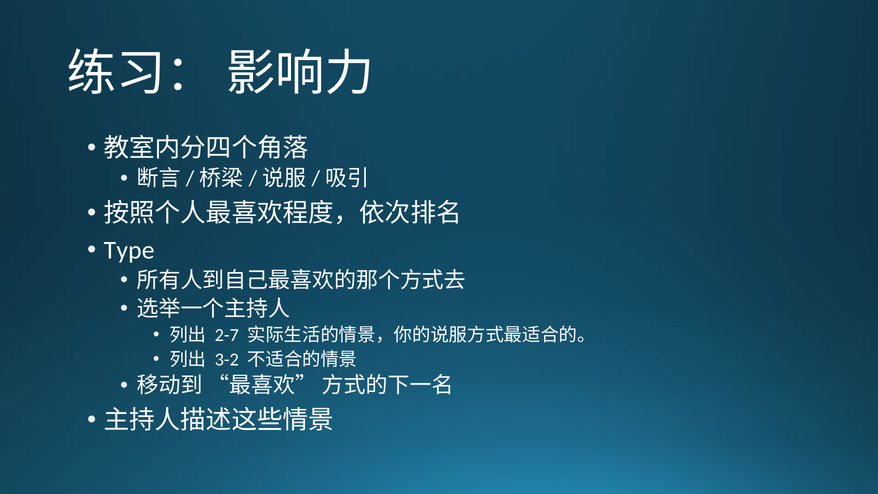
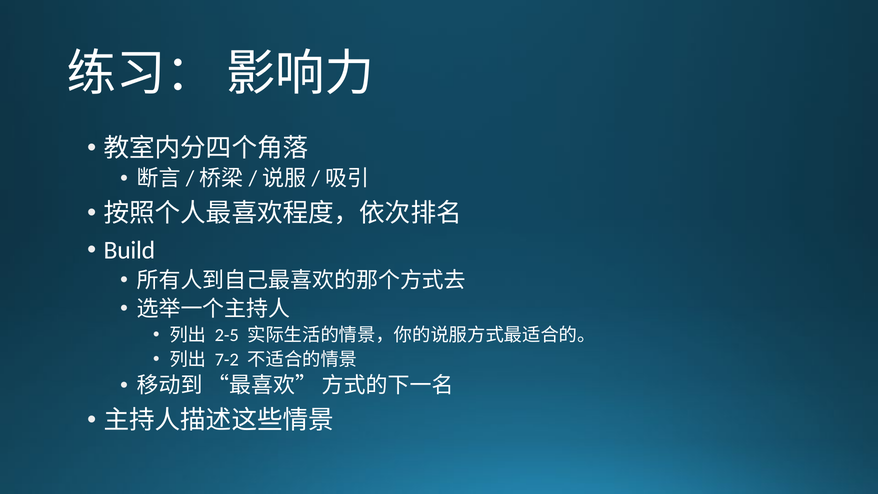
Type: Type -> Build
2-7: 2-7 -> 2-5
3-2: 3-2 -> 7-2
